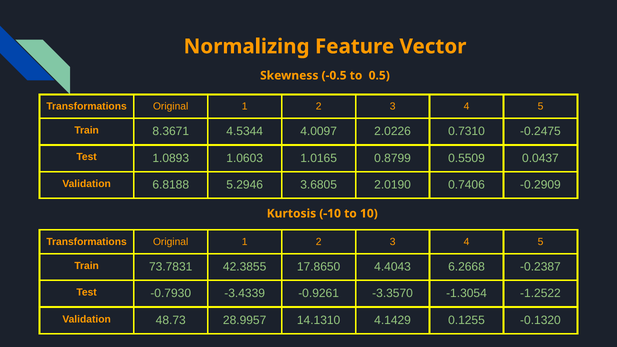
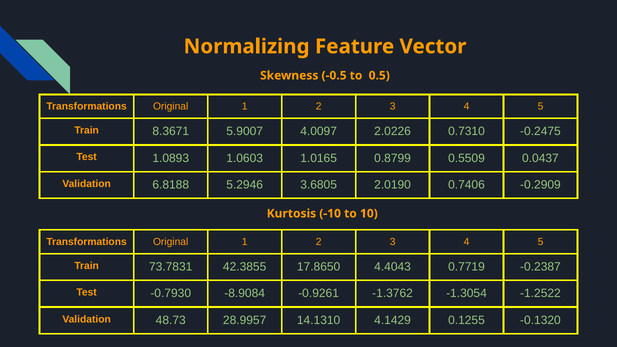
4.5344: 4.5344 -> 5.9007
6.2668: 6.2668 -> 0.7719
-3.4339: -3.4339 -> -8.9084
-3.3570: -3.3570 -> -1.3762
